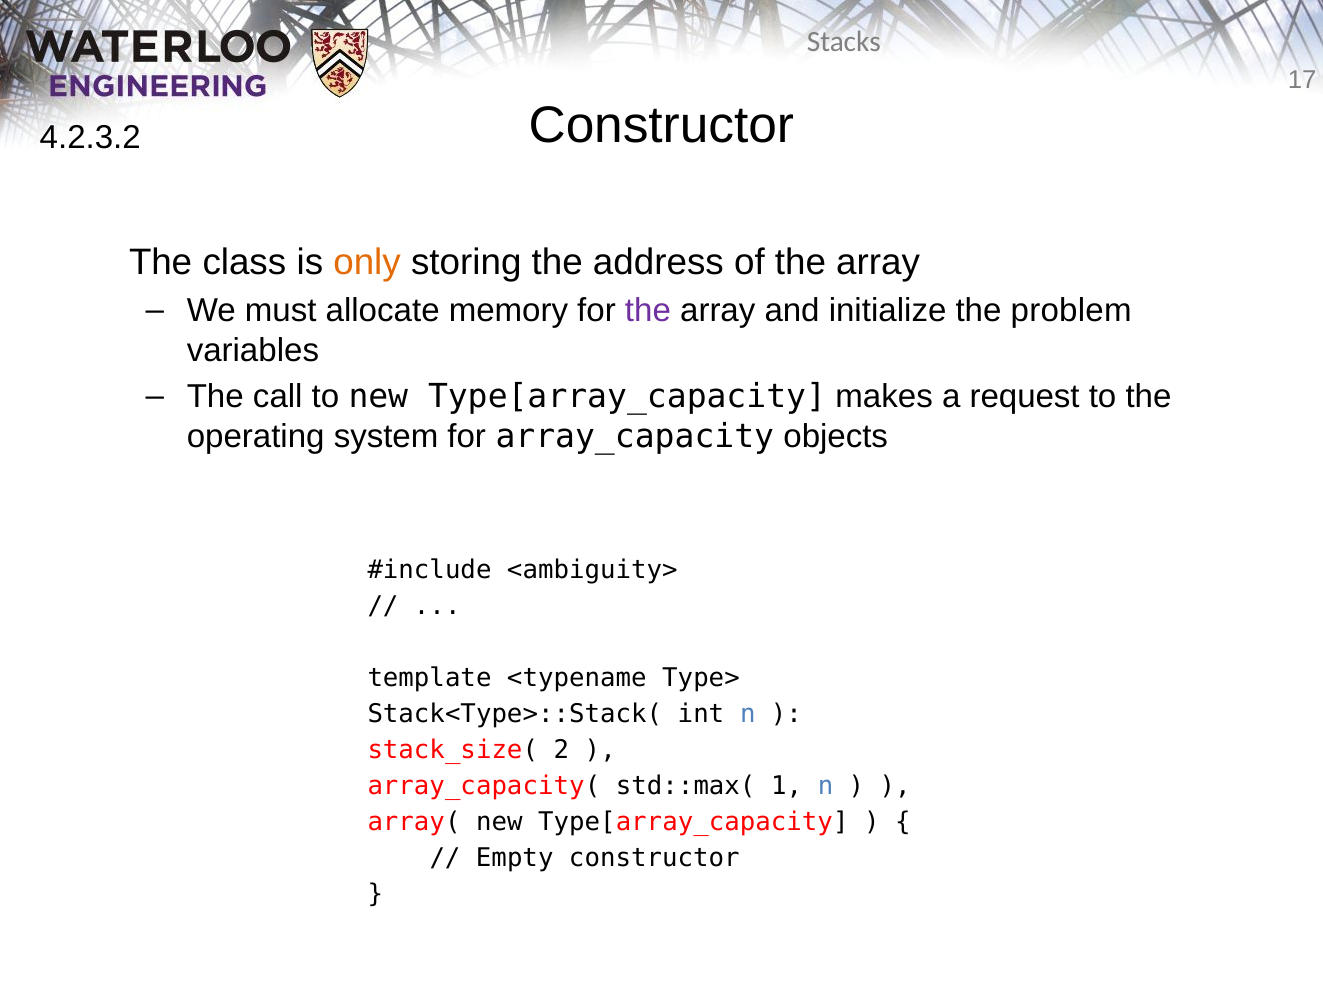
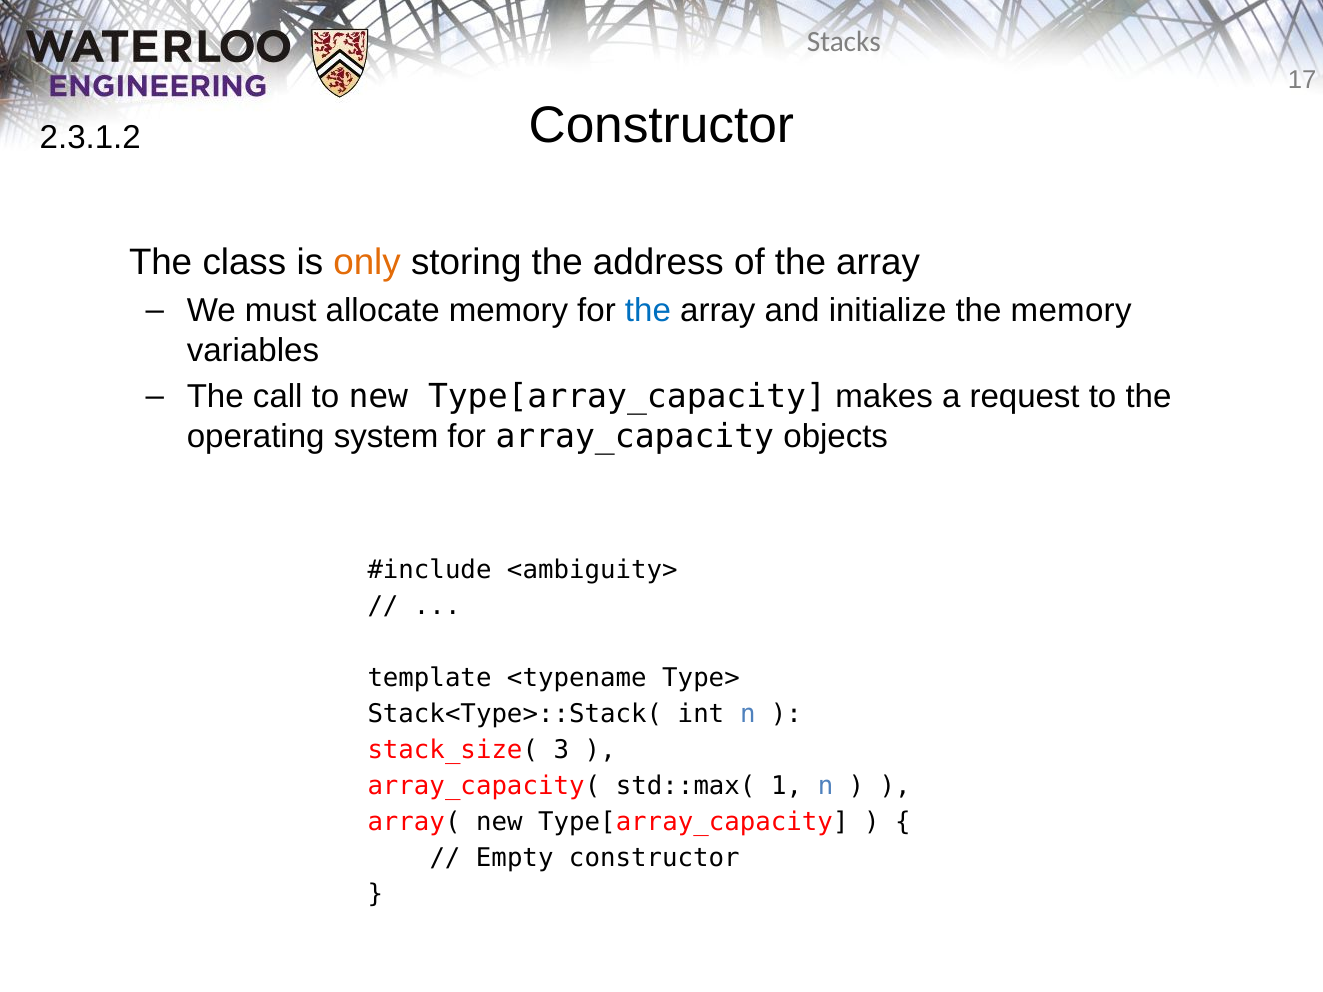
4.2.3.2: 4.2.3.2 -> 2.3.1.2
the at (648, 311) colour: purple -> blue
the problem: problem -> memory
2: 2 -> 3
